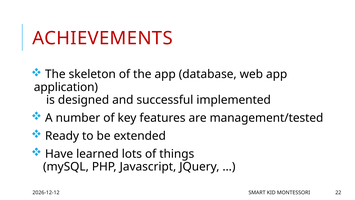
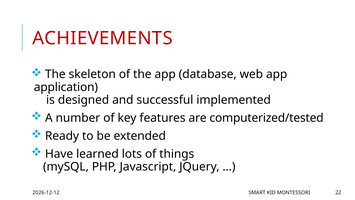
management/tested: management/tested -> computerized/tested
